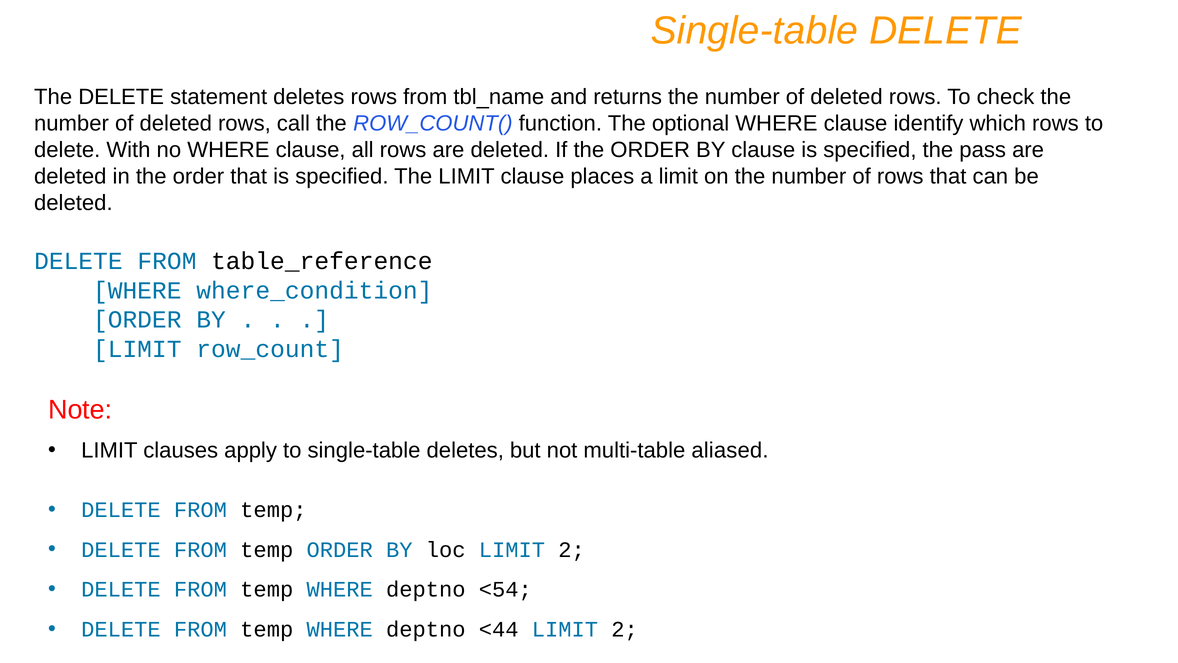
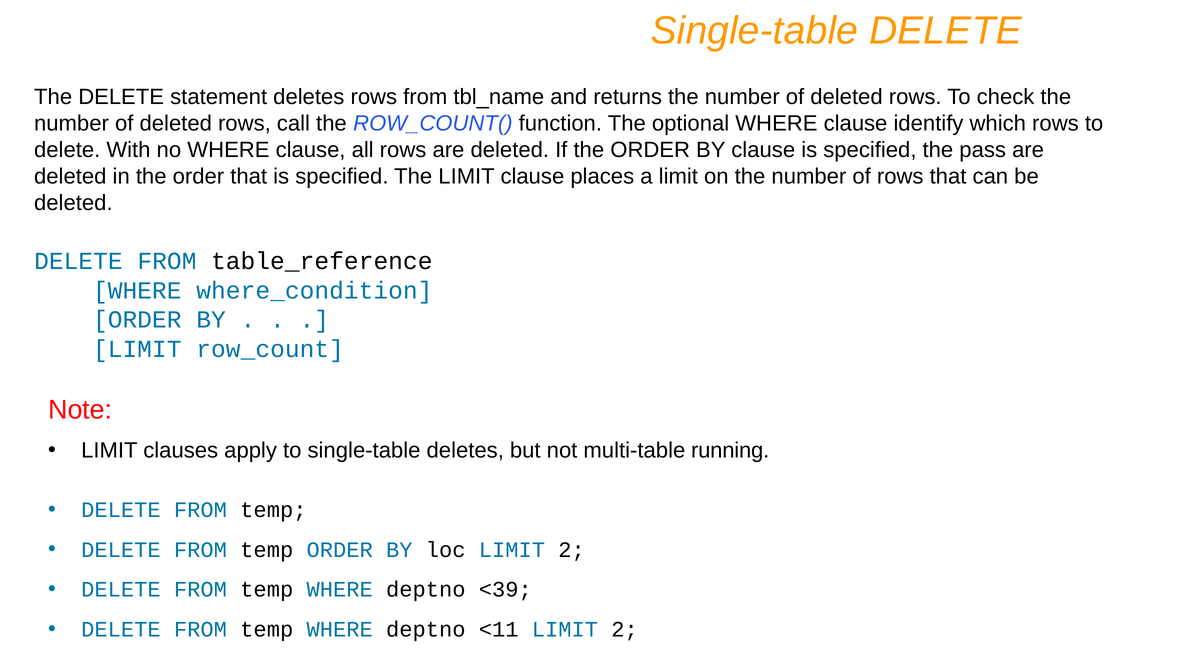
aliased: aliased -> running
<54: <54 -> <39
<44: <44 -> <11
